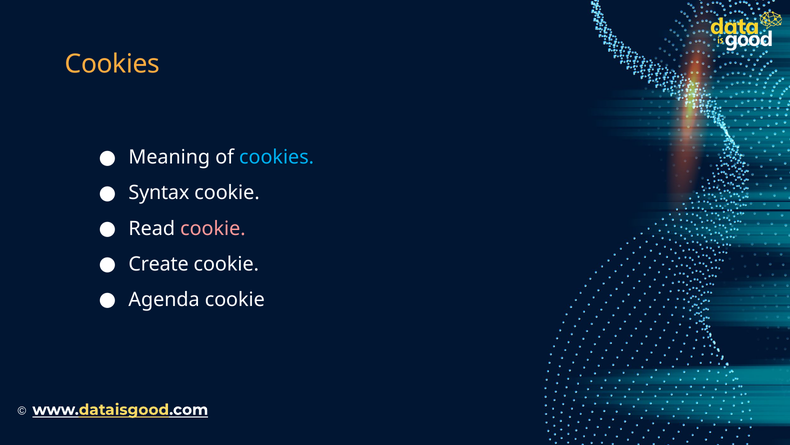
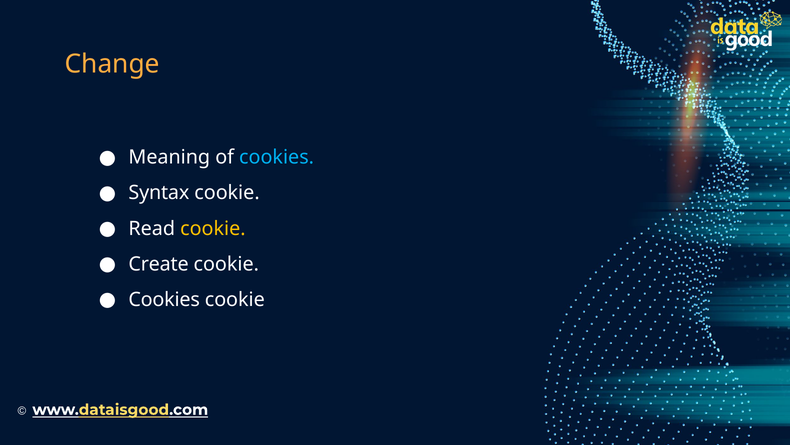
Cookies at (112, 64): Cookies -> Change
cookie at (213, 228) colour: pink -> yellow
Agenda at (164, 299): Agenda -> Cookies
